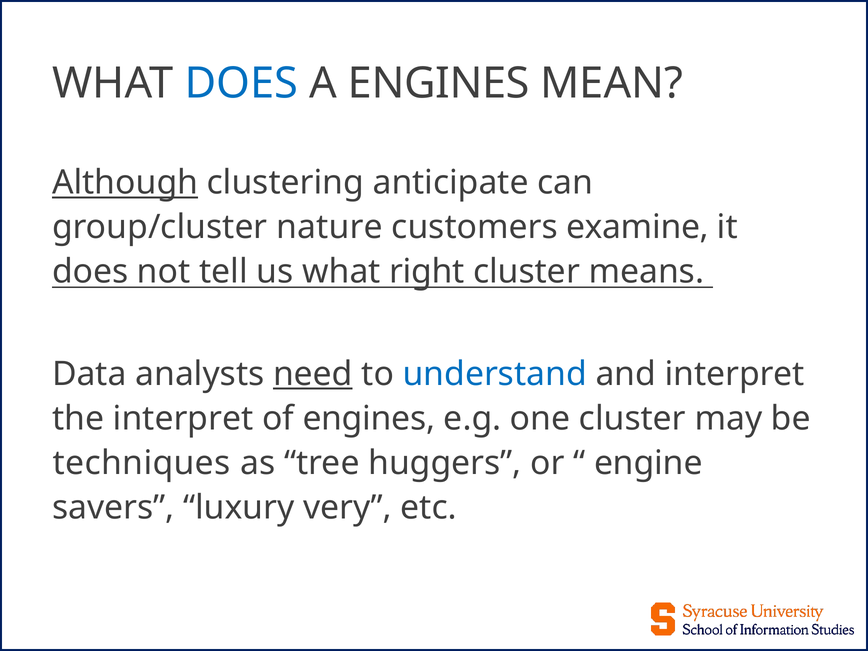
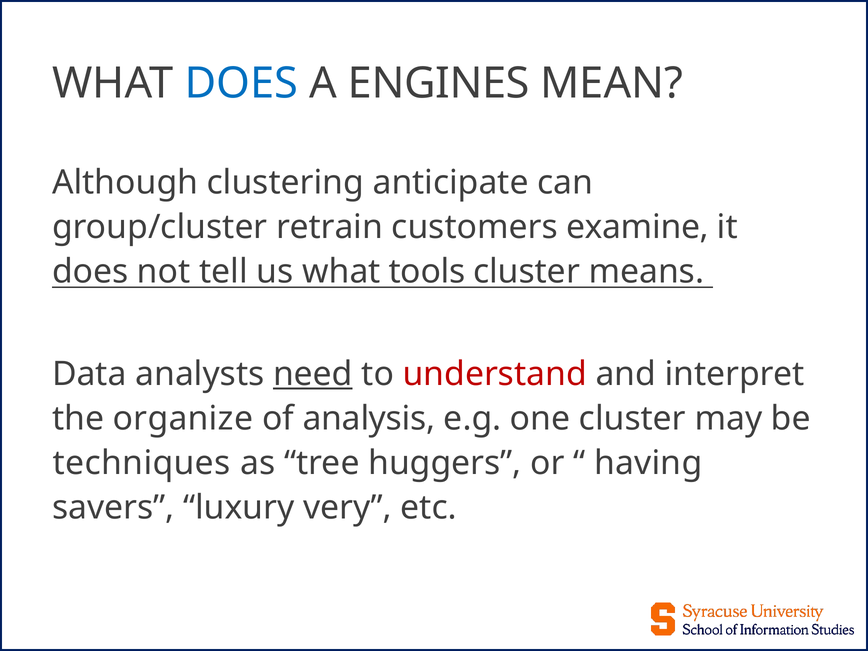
Although underline: present -> none
nature: nature -> retrain
right: right -> tools
understand colour: blue -> red
the interpret: interpret -> organize
of engines: engines -> analysis
engine: engine -> having
